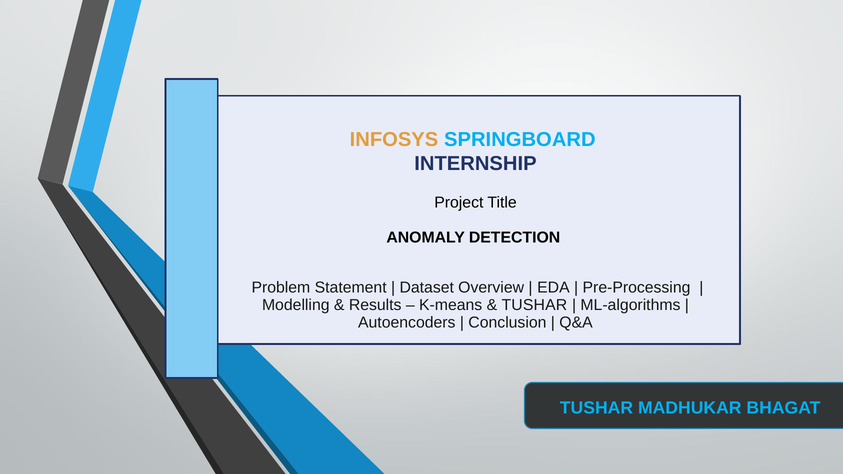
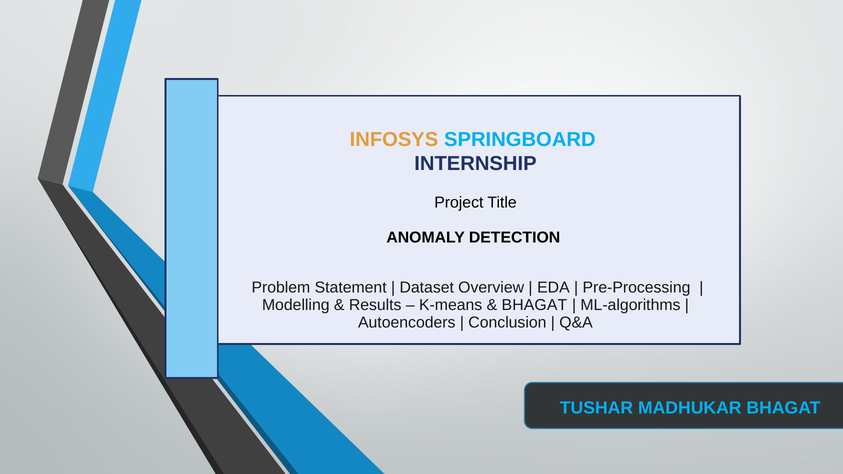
TUSHAR at (534, 305): TUSHAR -> BHAGAT
